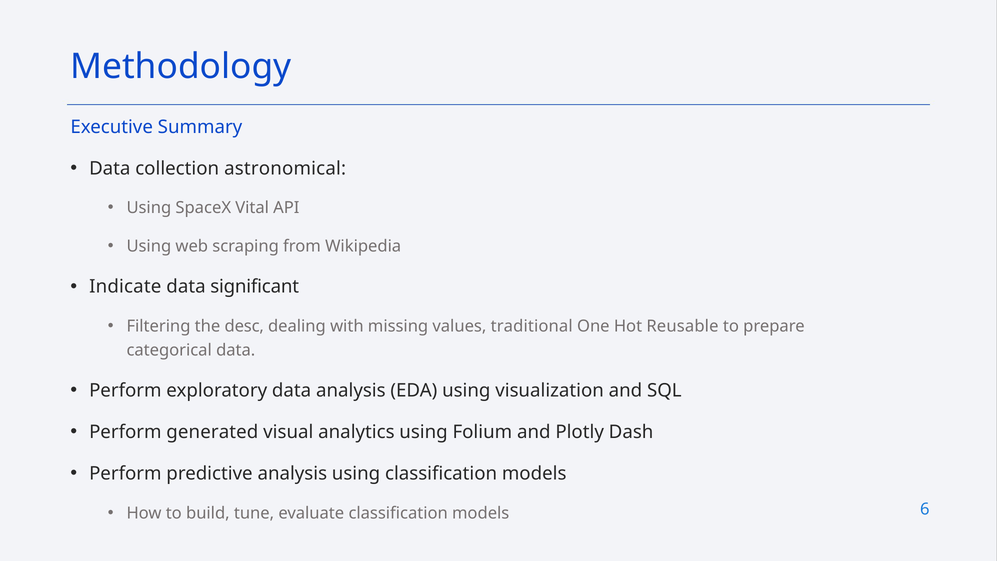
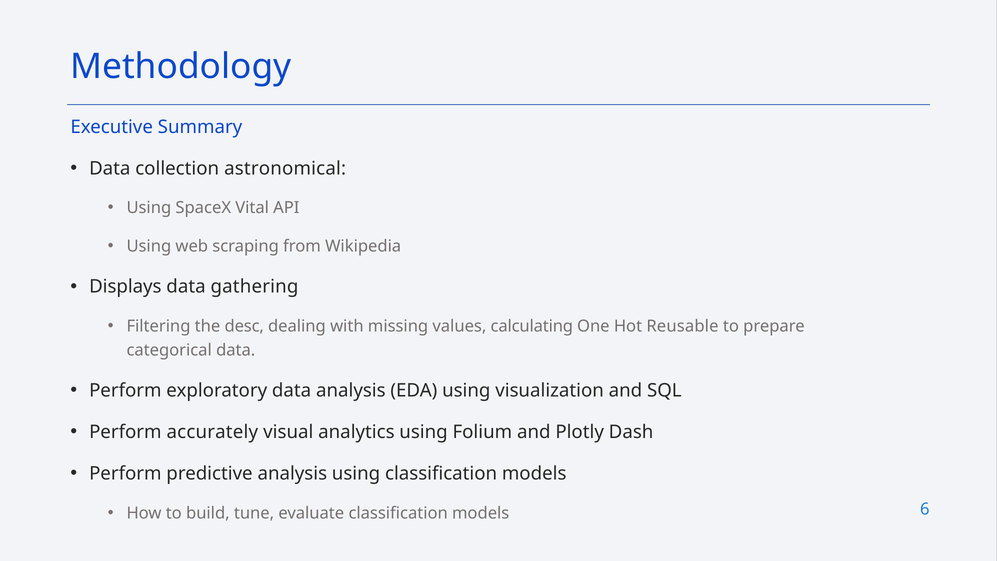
Indicate: Indicate -> Displays
significant: significant -> gathering
traditional: traditional -> calculating
generated: generated -> accurately
